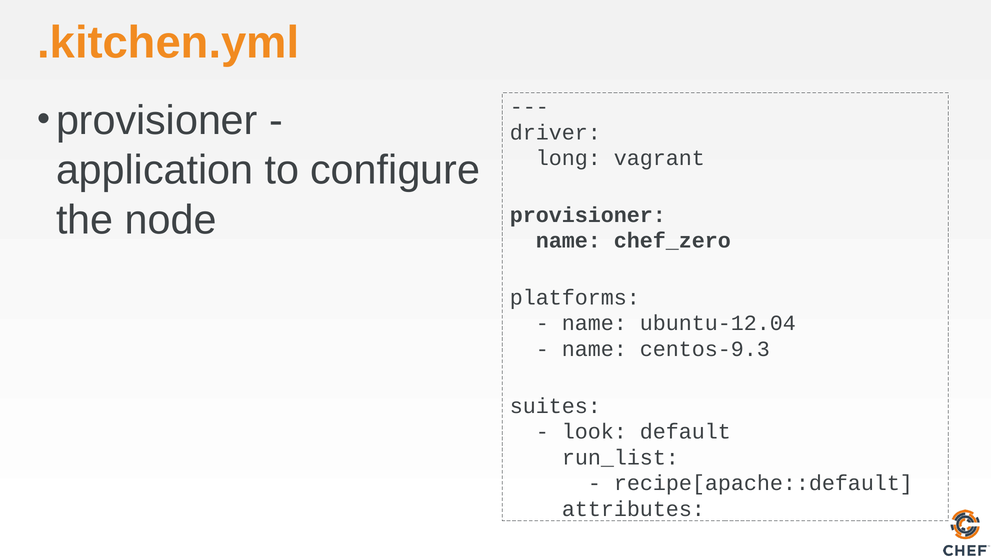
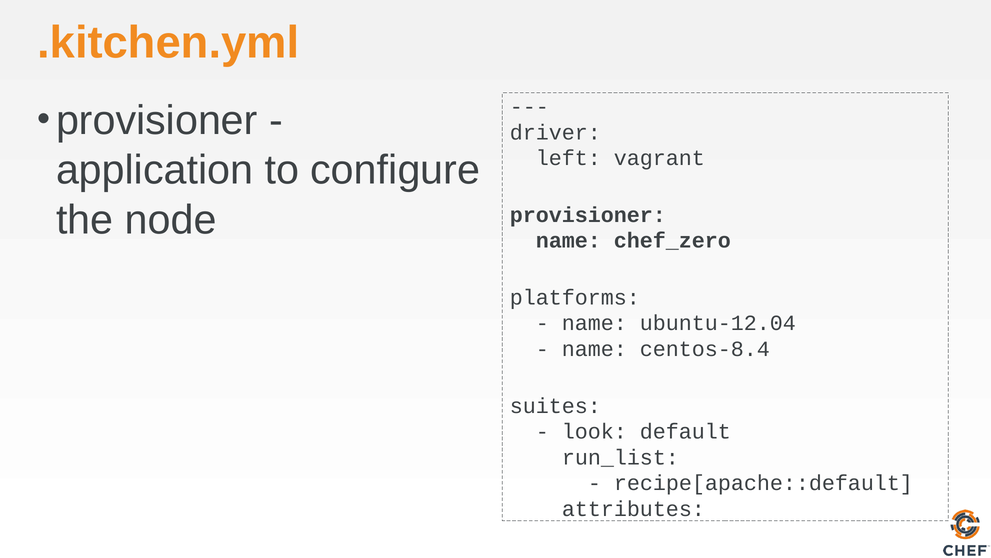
long: long -> left
centos-9.3: centos-9.3 -> centos-8.4
